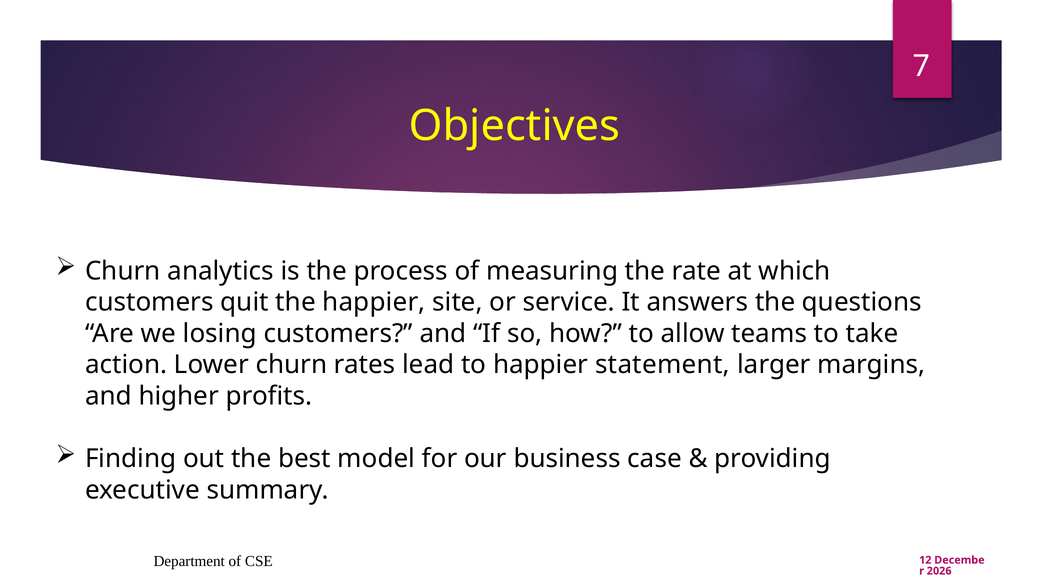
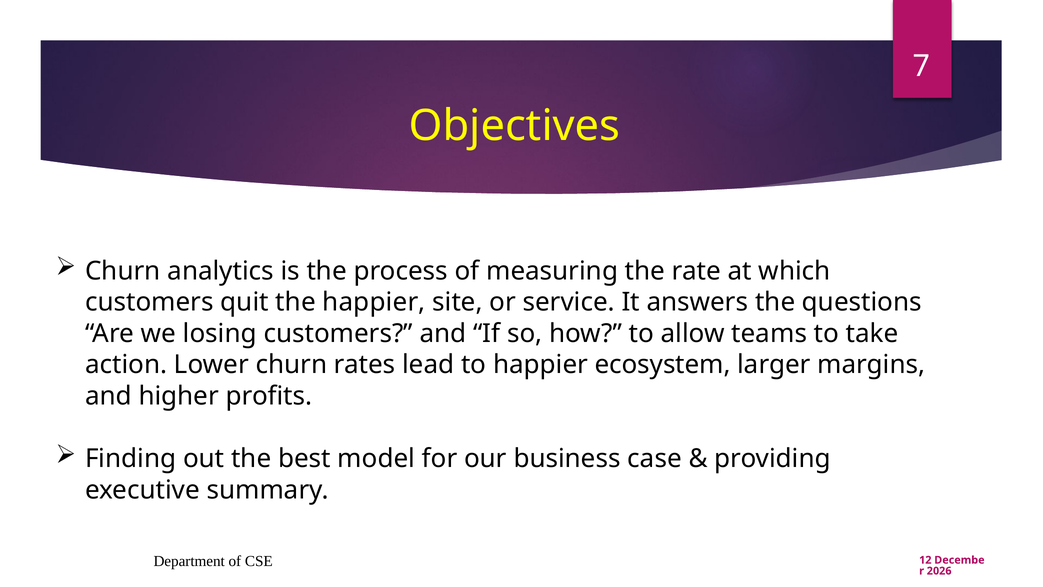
statement: statement -> ecosystem
